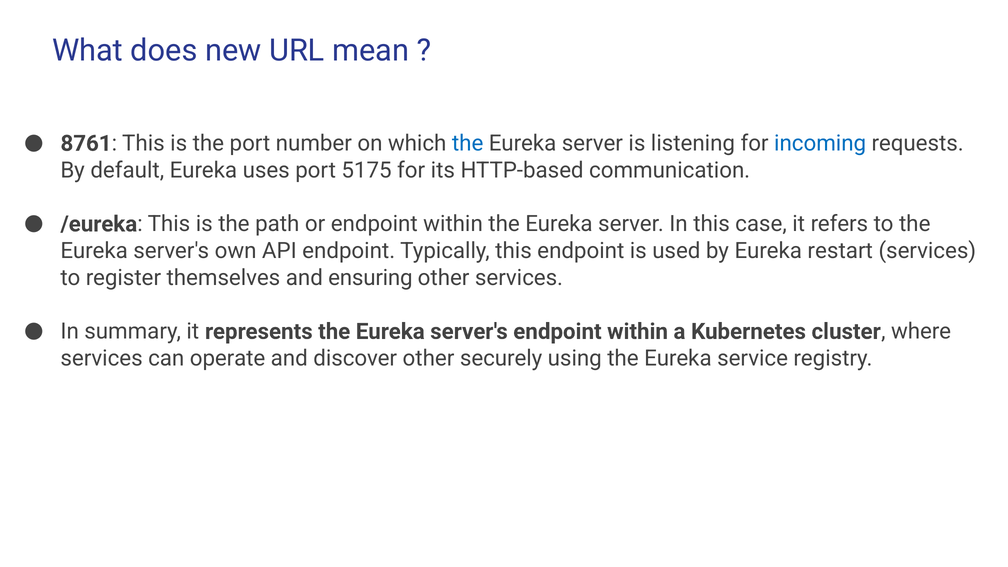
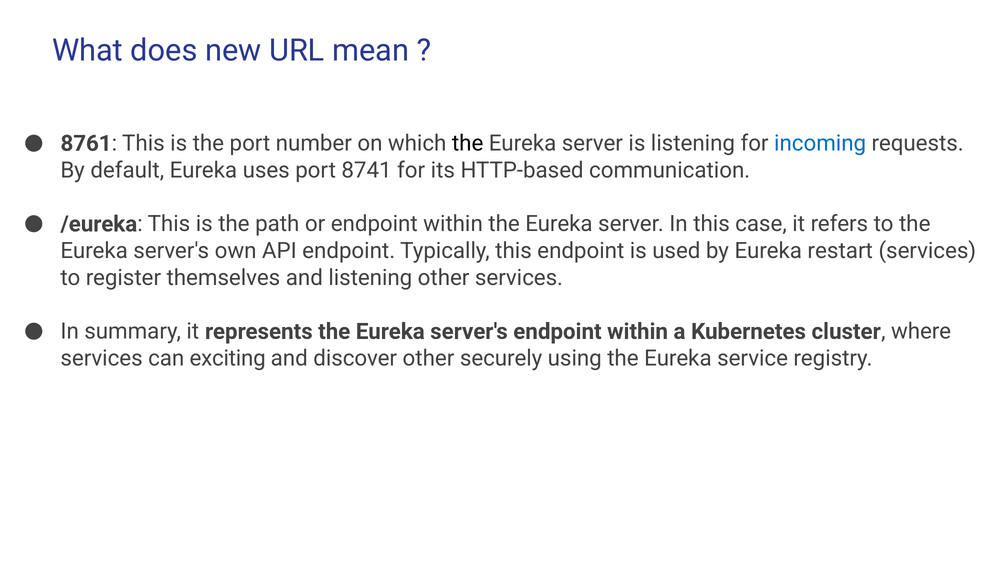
the at (468, 143) colour: blue -> black
5175: 5175 -> 8741
and ensuring: ensuring -> listening
operate: operate -> exciting
